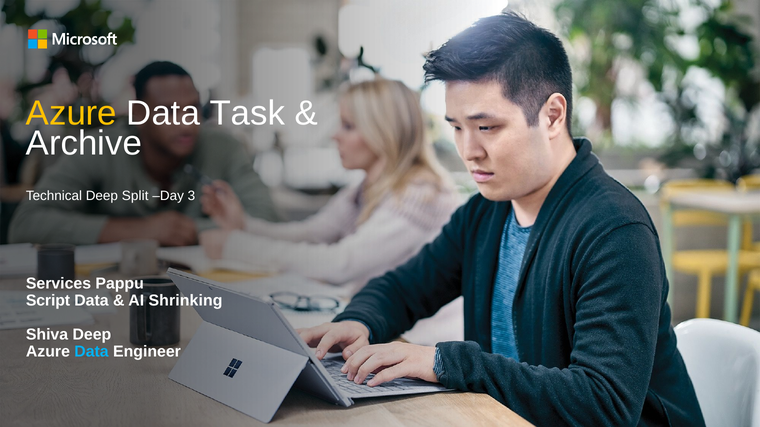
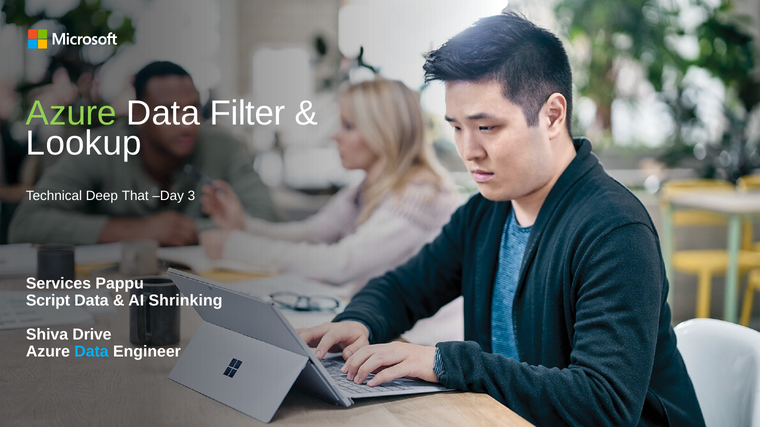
Azure at (71, 113) colour: yellow -> light green
Task: Task -> Filter
Archive: Archive -> Lookup
Split: Split -> That
Shiva Deep: Deep -> Drive
